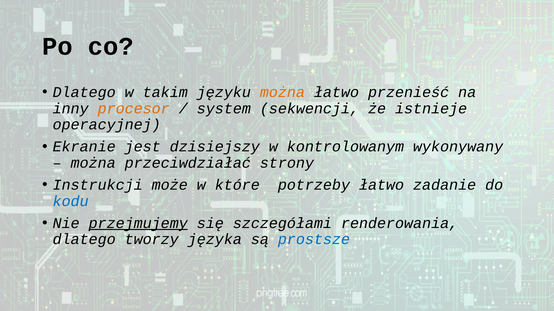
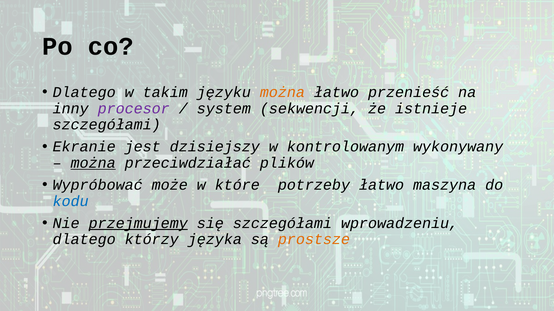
procesor colour: orange -> purple
operacyjnej at (107, 125): operacyjnej -> szczegółami
można at (93, 163) underline: none -> present
strony: strony -> plików
Instrukcji: Instrukcji -> Wypróbować
zadanie: zadanie -> maszyna
renderowania: renderowania -> wprowadzeniu
tworzy: tworzy -> którzy
prostsze colour: blue -> orange
